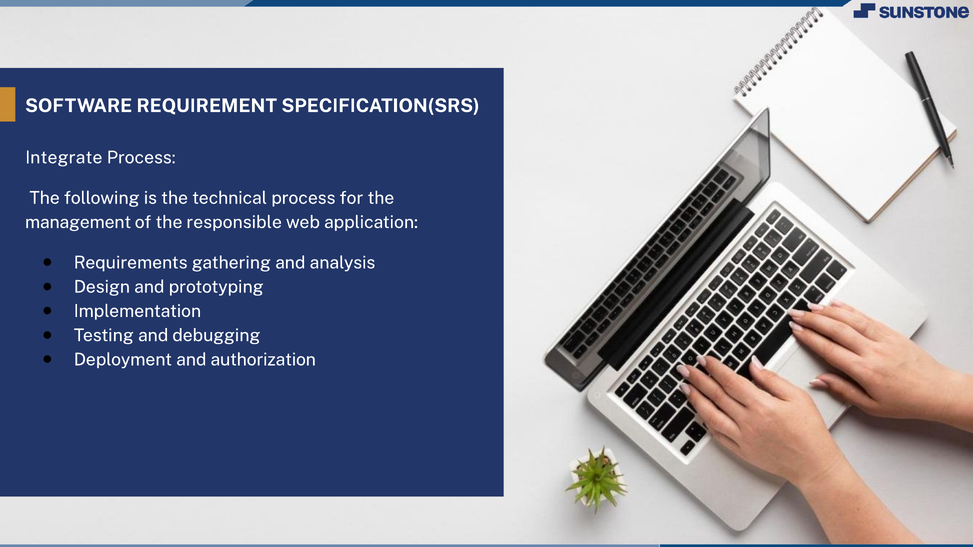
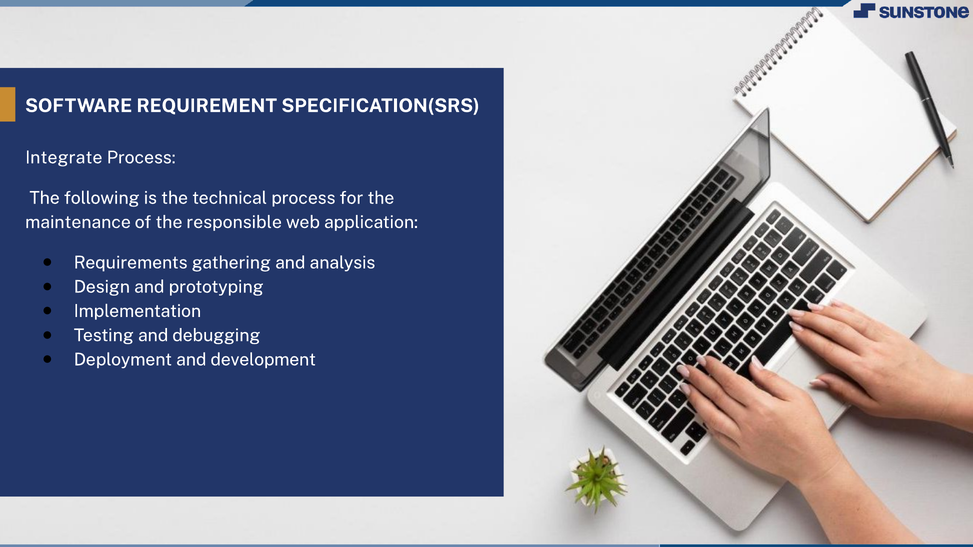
management: management -> maintenance
authorization: authorization -> development
